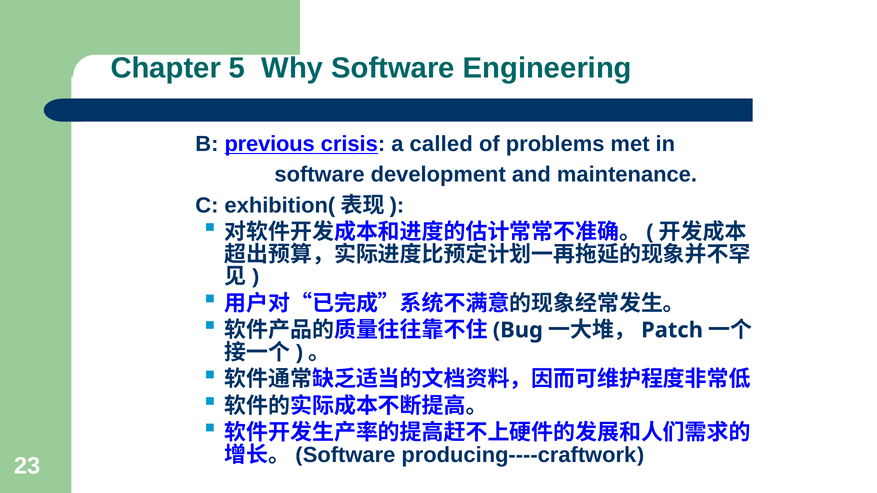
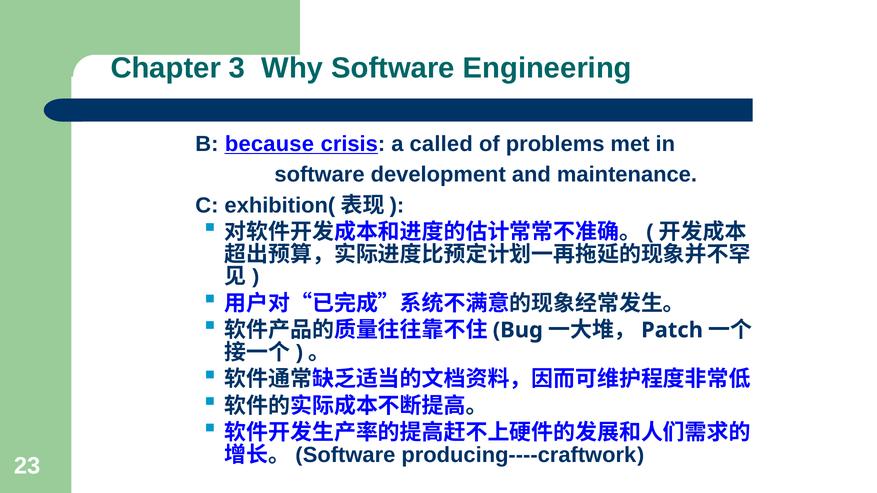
5: 5 -> 3
previous: previous -> because
